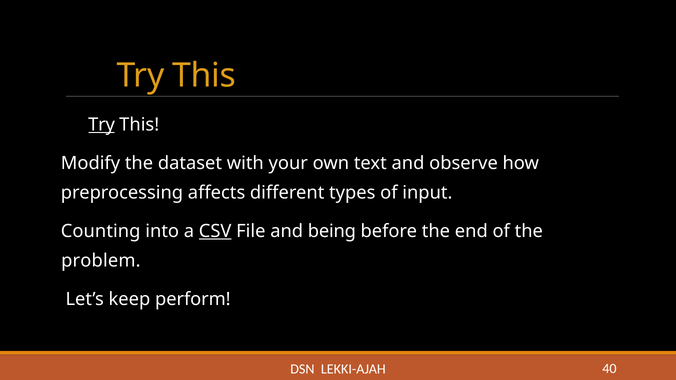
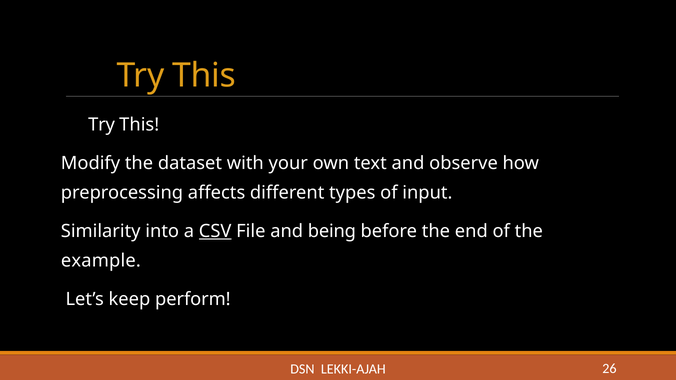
Try at (102, 125) underline: present -> none
Counting: Counting -> Similarity
problem: problem -> example
40: 40 -> 26
